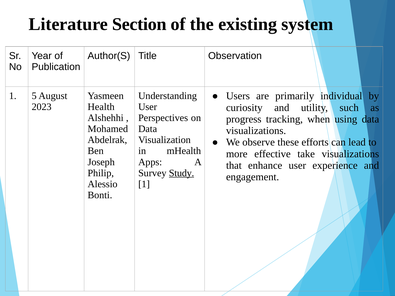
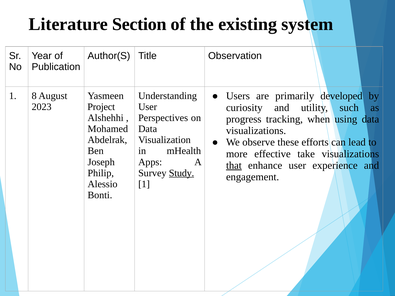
5: 5 -> 8
individual: individual -> developed
Health: Health -> Project
that underline: none -> present
